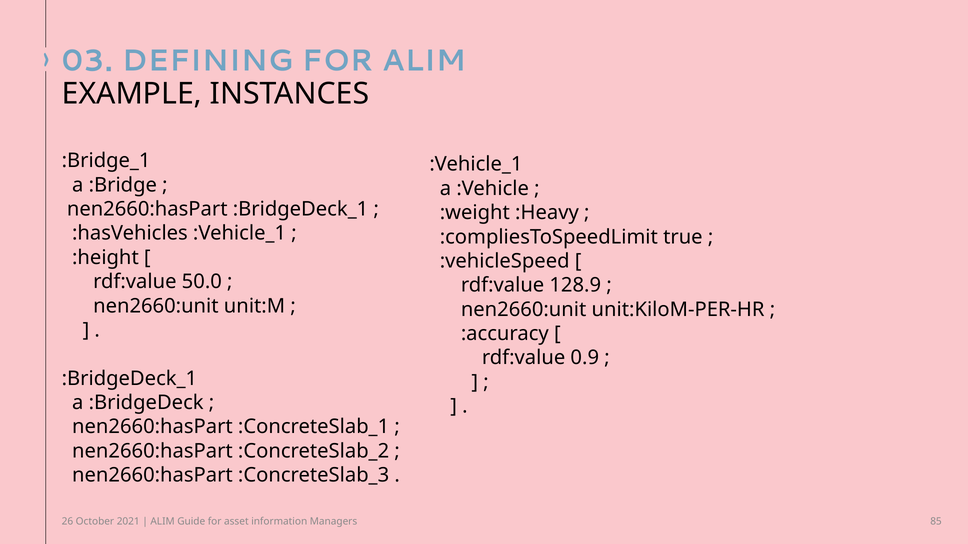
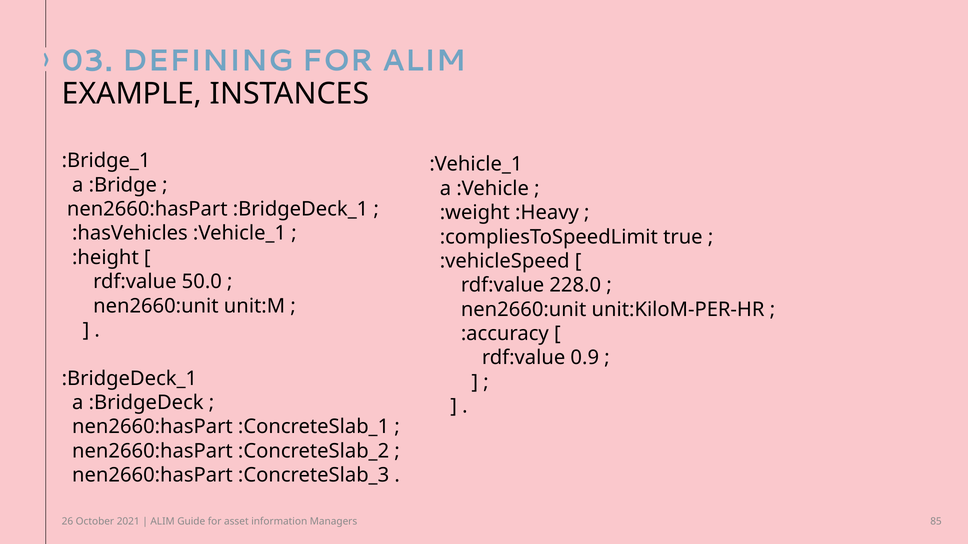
128.9: 128.9 -> 228.0
